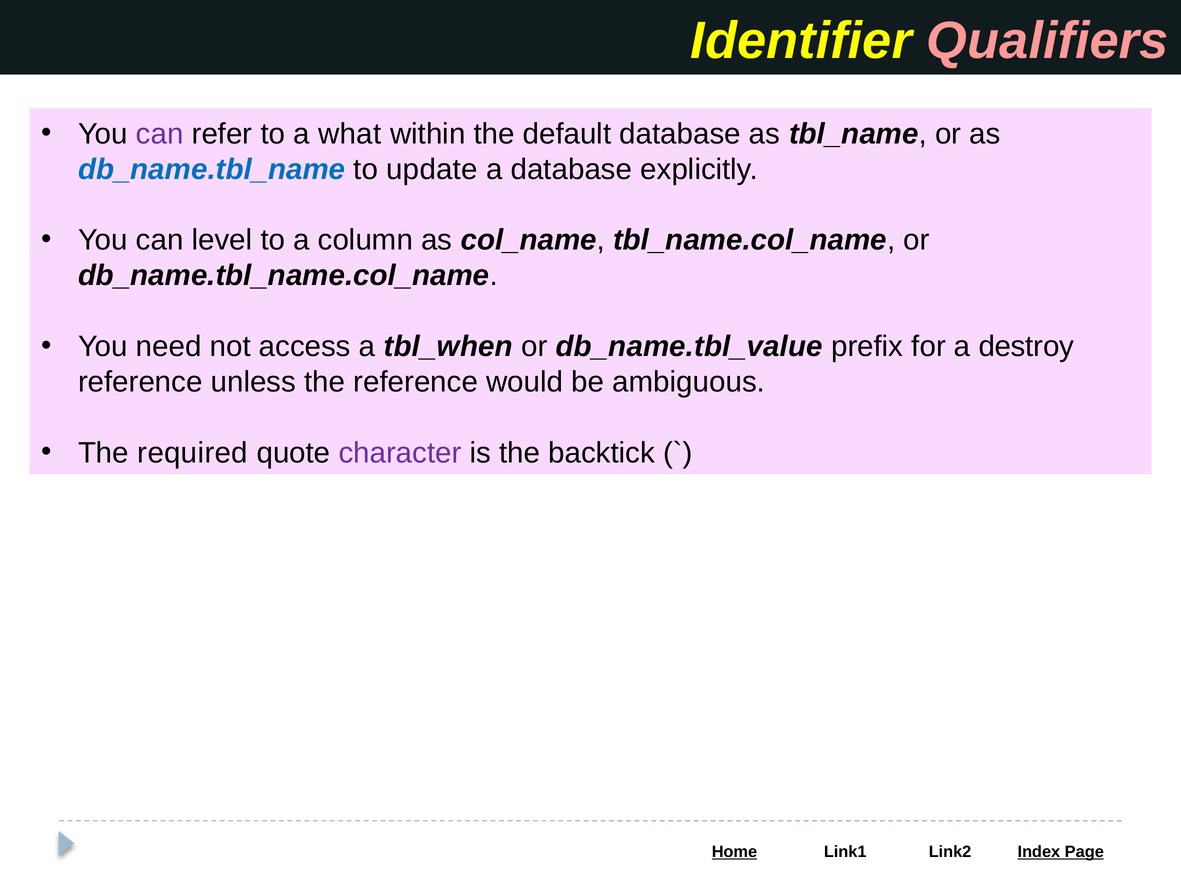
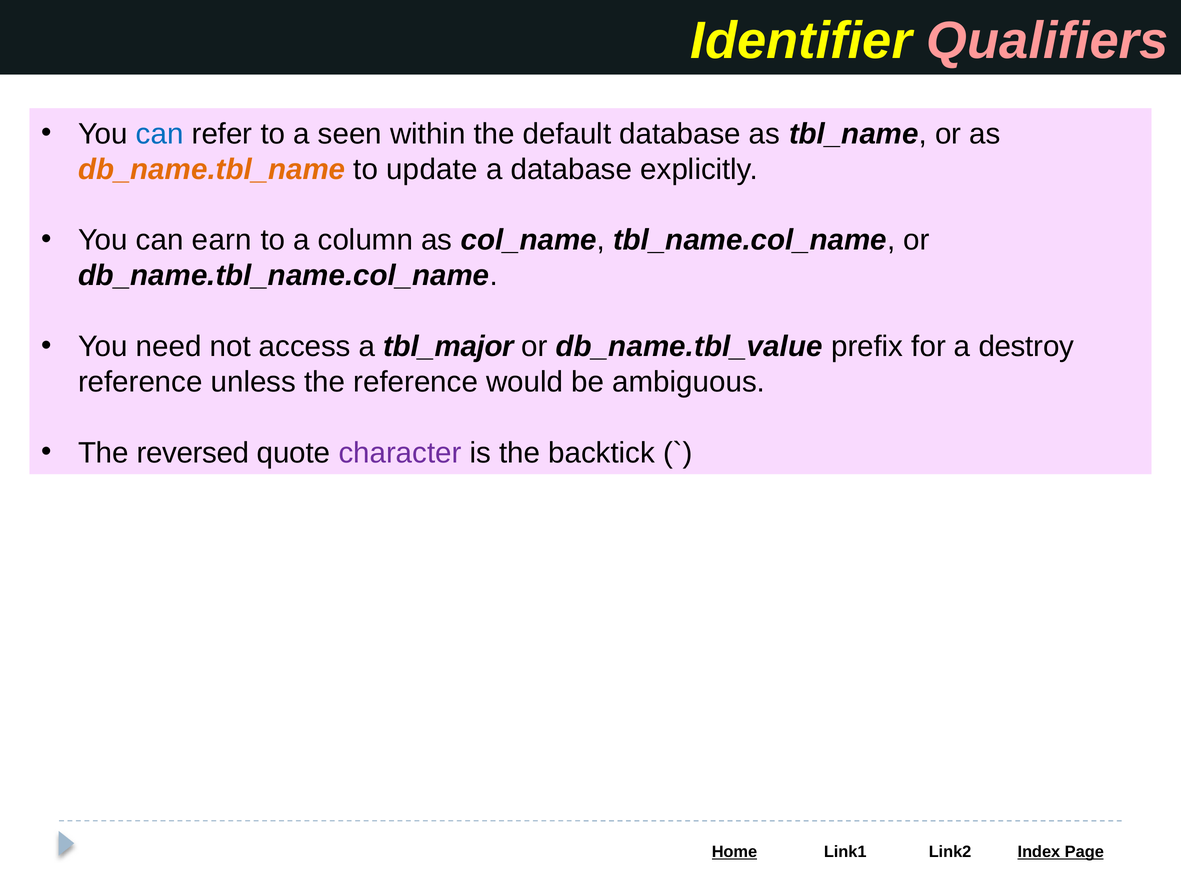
can at (160, 134) colour: purple -> blue
what: what -> seen
db_name.tbl_name colour: blue -> orange
level: level -> earn
tbl_when: tbl_when -> tbl_major
required: required -> reversed
